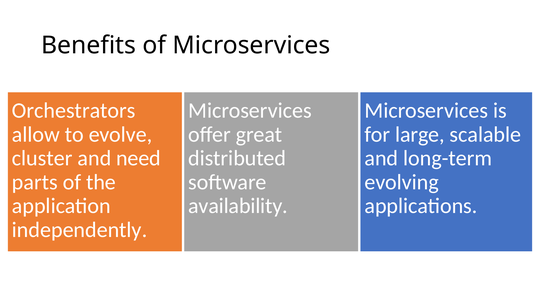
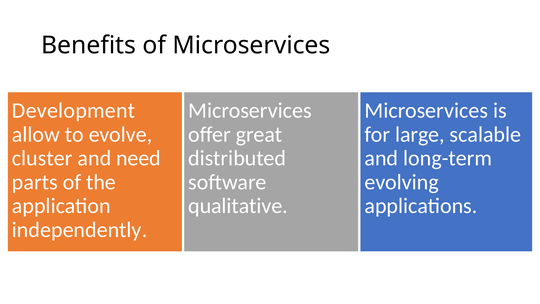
Orchestrators: Orchestrators -> Development
availability: availability -> qualitative
